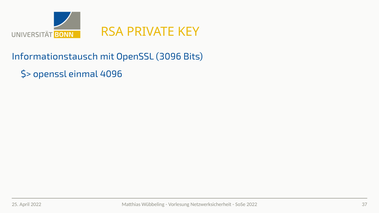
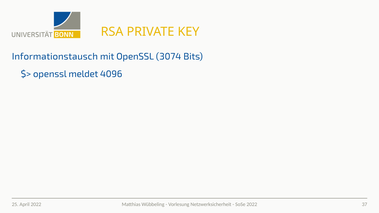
3096: 3096 -> 3074
einmal: einmal -> meldet
